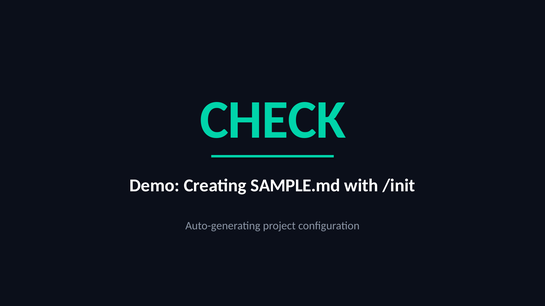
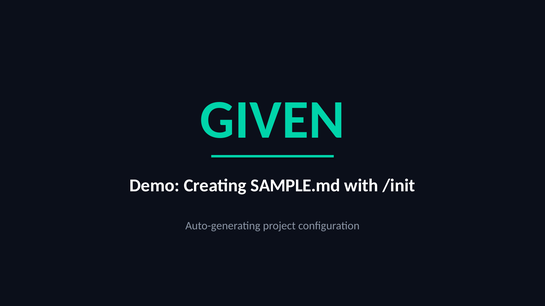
CHECK: CHECK -> GIVEN
